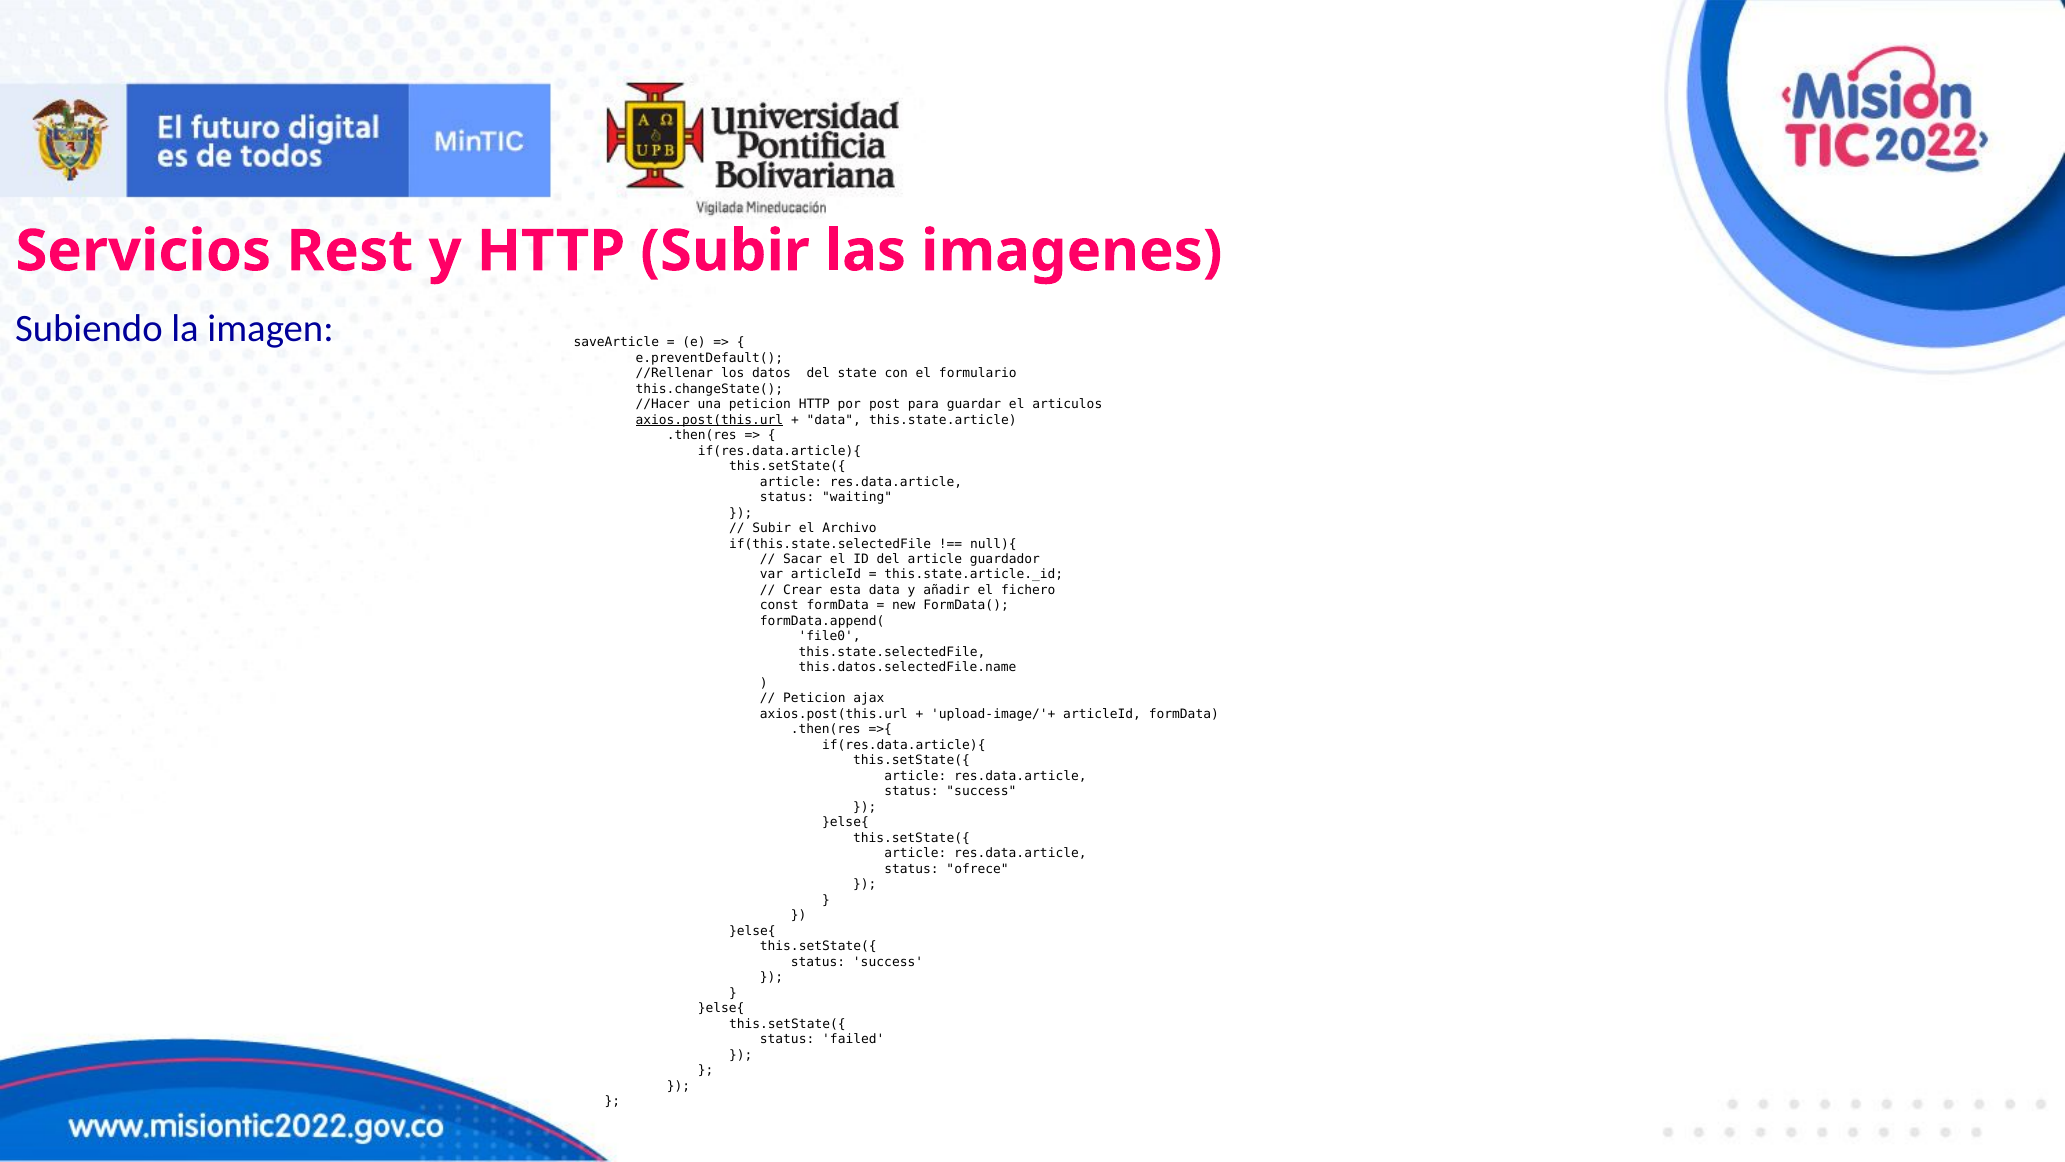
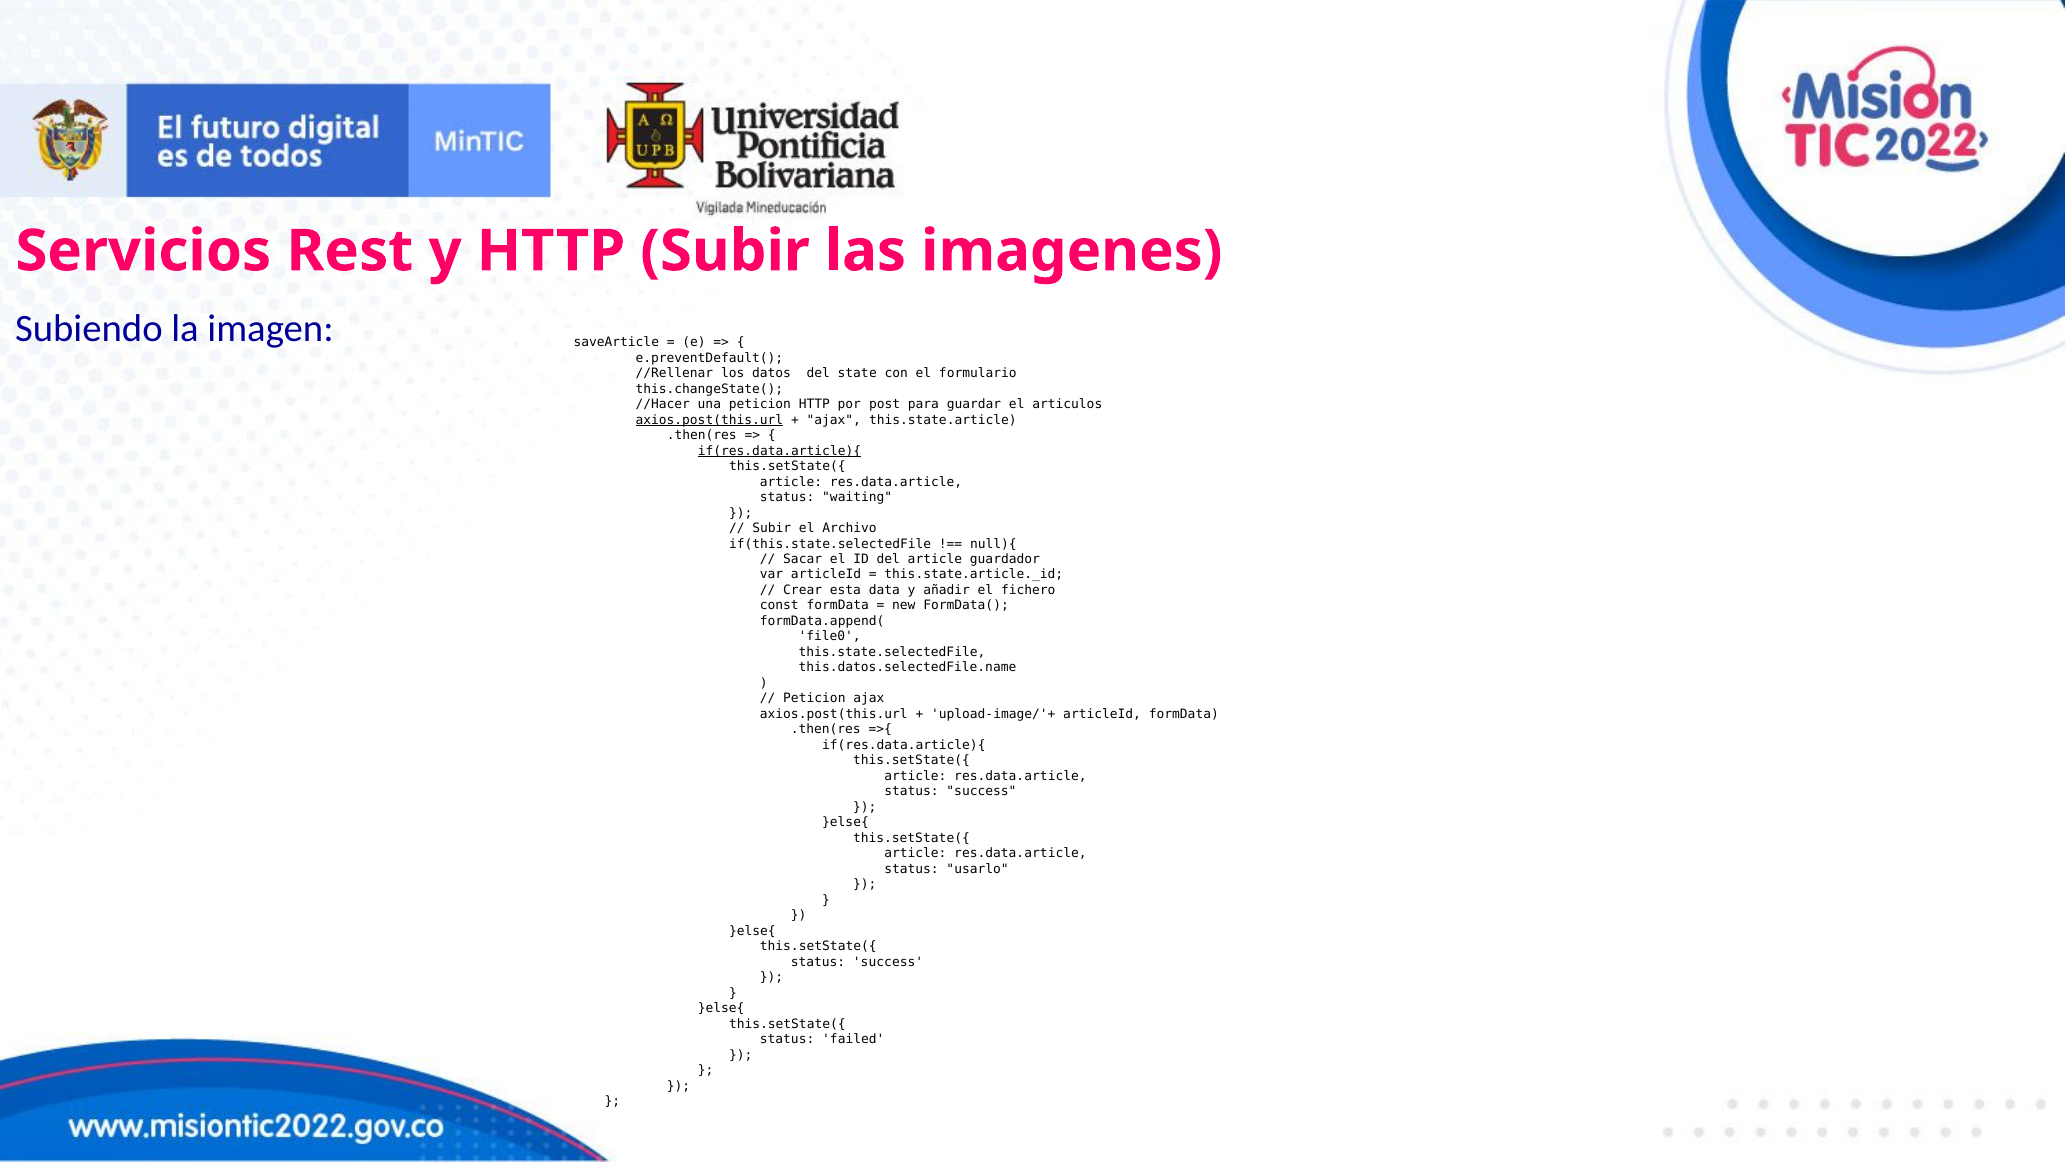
data at (834, 420): data -> ajax
if(res.data.article){ at (779, 451) underline: none -> present
ofrece: ofrece -> usarlo
